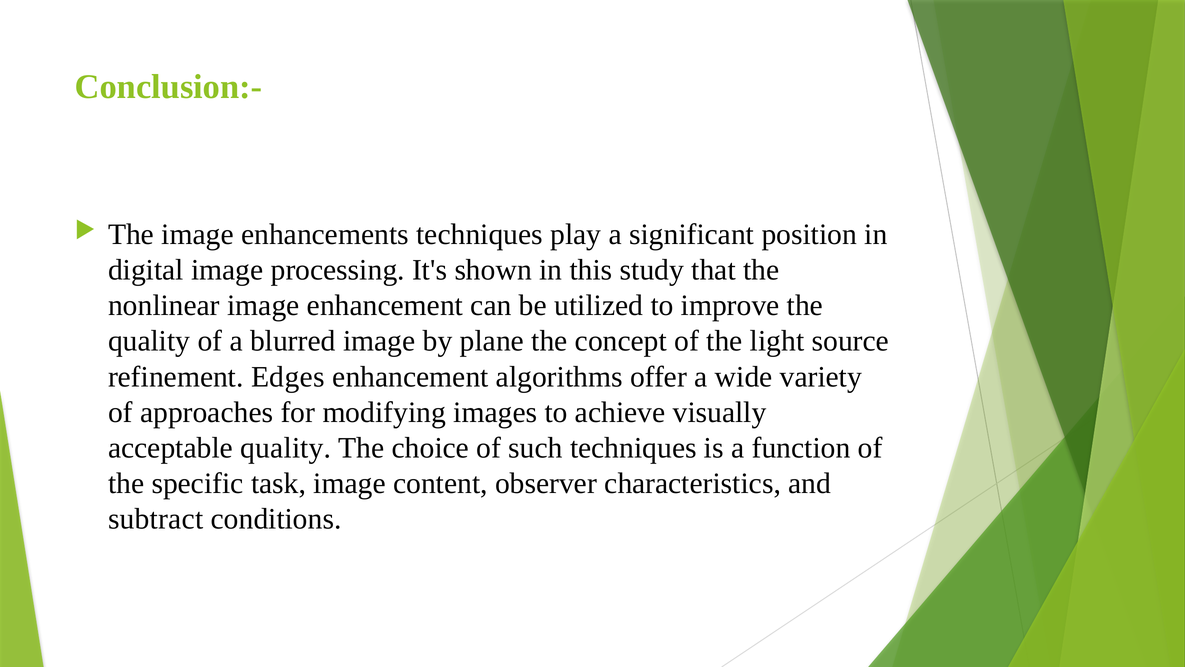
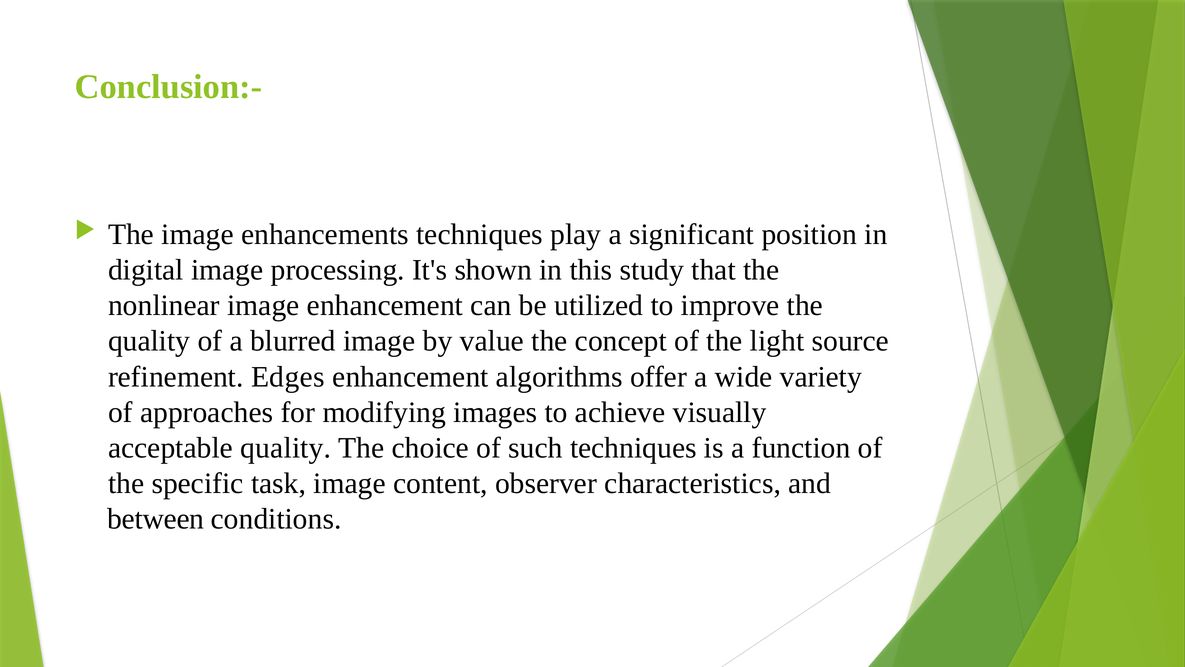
plane: plane -> value
subtract: subtract -> between
